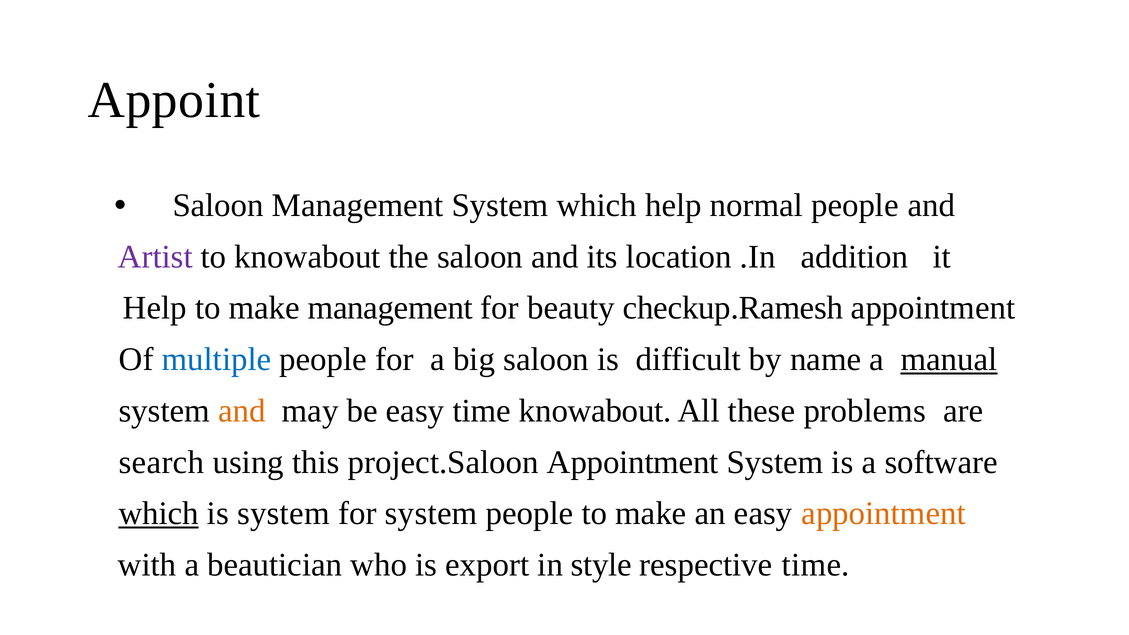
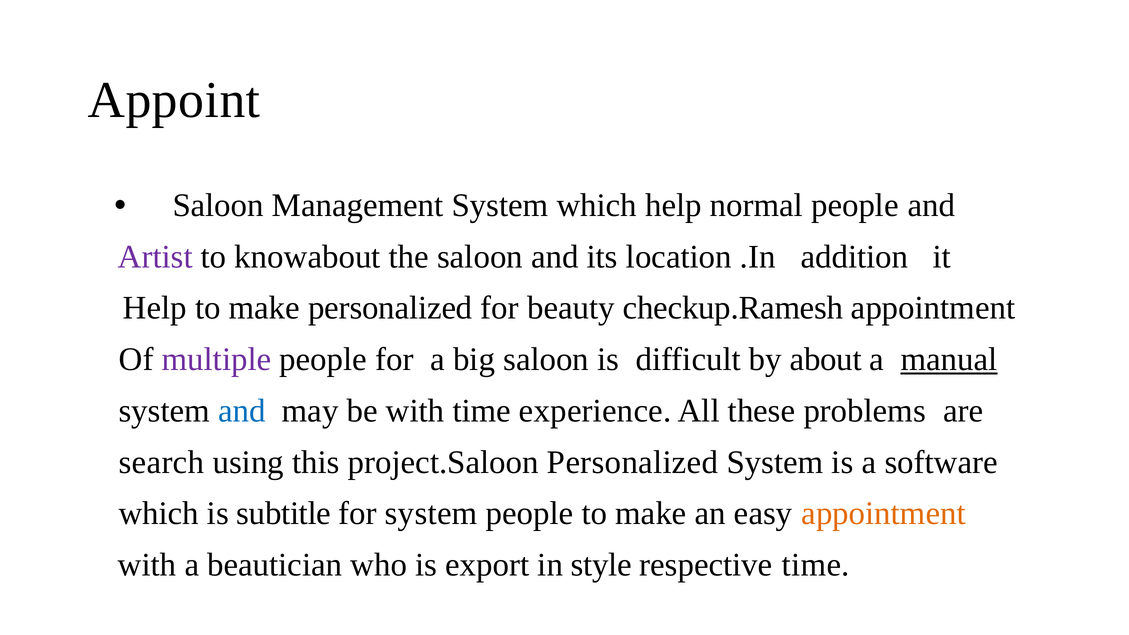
make management: management -> personalized
multiple colour: blue -> purple
name: name -> about
and at (242, 411) colour: orange -> blue
be easy: easy -> with
time knowabout: knowabout -> experience
project.Saloon Appointment: Appointment -> Personalized
which at (159, 514) underline: present -> none
is system: system -> subtitle
